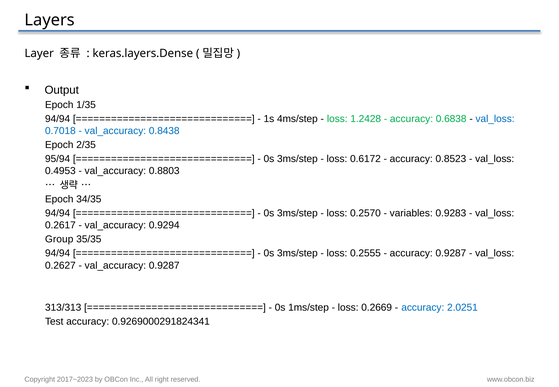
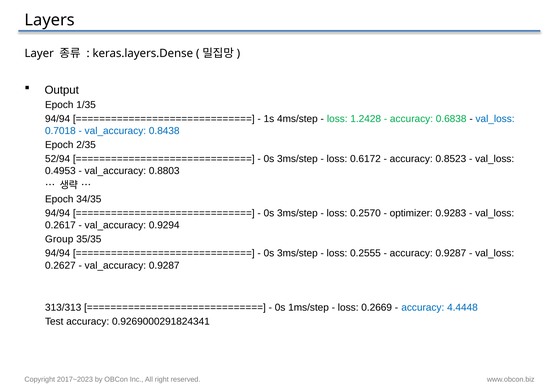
95/94: 95/94 -> 52/94
variables: variables -> optimizer
2.0251: 2.0251 -> 4.4448
